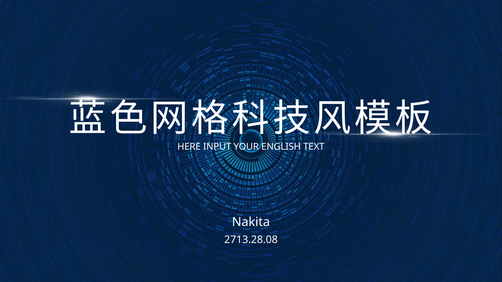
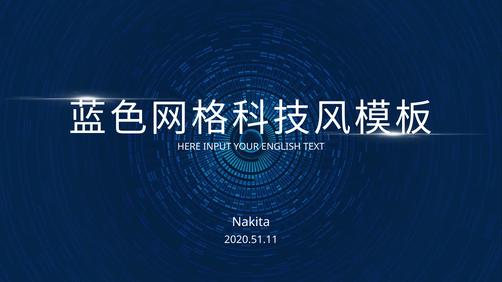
2713.28.08: 2713.28.08 -> 2020.51.11
